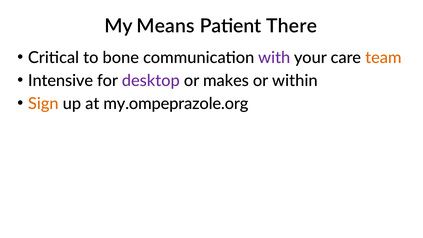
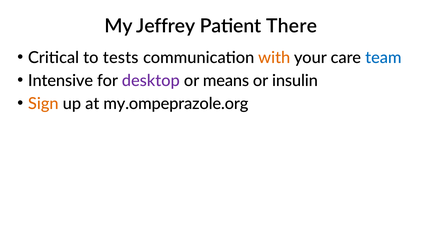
Means: Means -> Jeffrey
bone: bone -> tests
with colour: purple -> orange
team colour: orange -> blue
makes: makes -> means
within: within -> insulin
